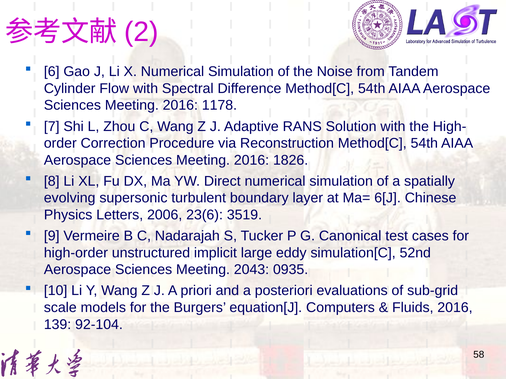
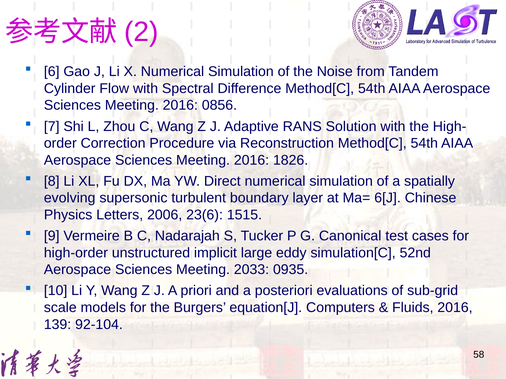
1178: 1178 -> 0856
3519: 3519 -> 1515
2043: 2043 -> 2033
